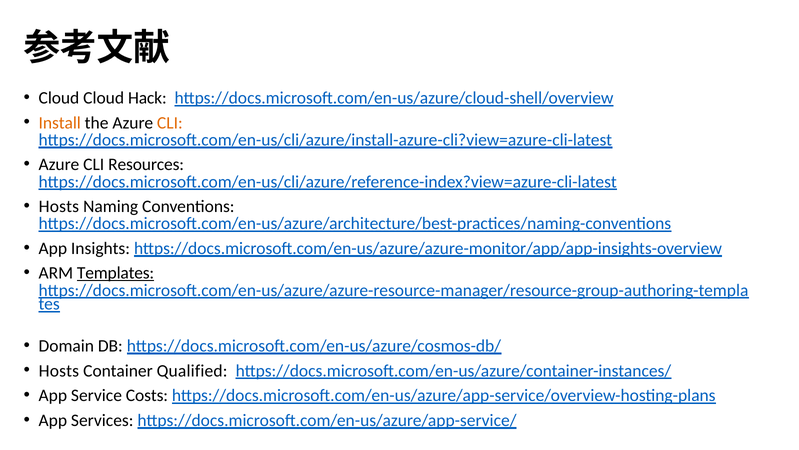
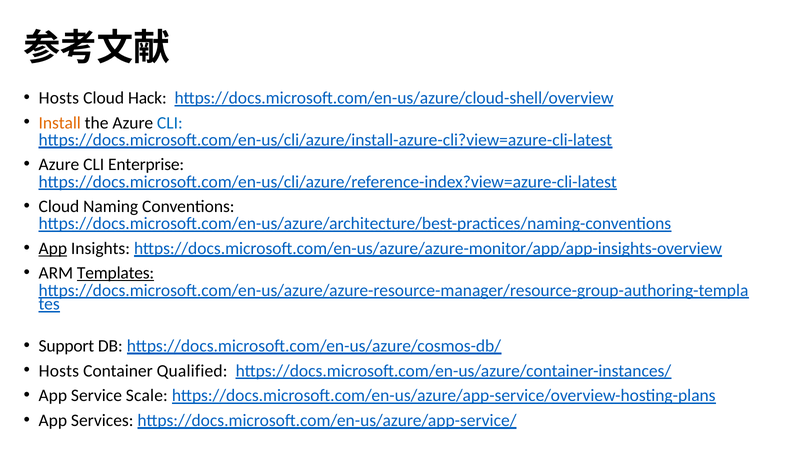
Cloud at (59, 98): Cloud -> Hosts
CLI at (170, 123) colour: orange -> blue
Resources: Resources -> Enterprise
Hosts at (59, 206): Hosts -> Cloud
App at (53, 248) underline: none -> present
Domain: Domain -> Support
Costs: Costs -> Scale
